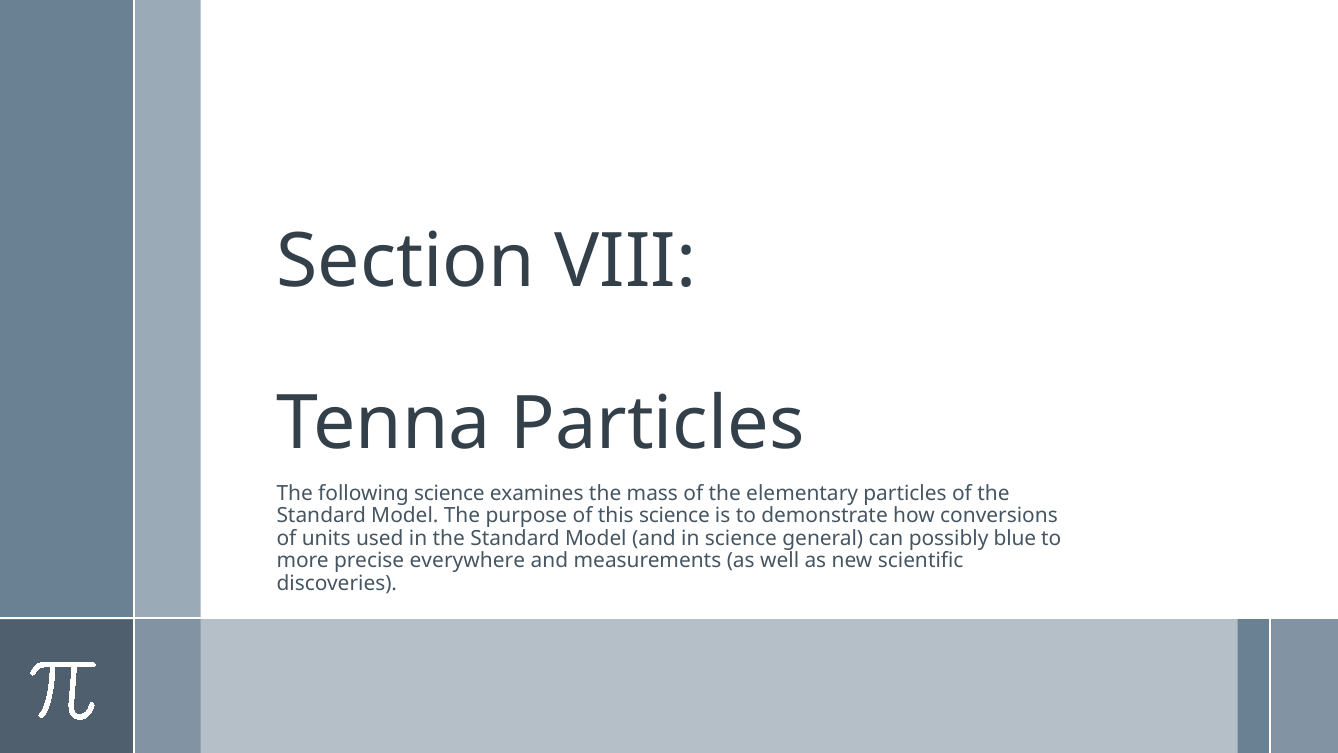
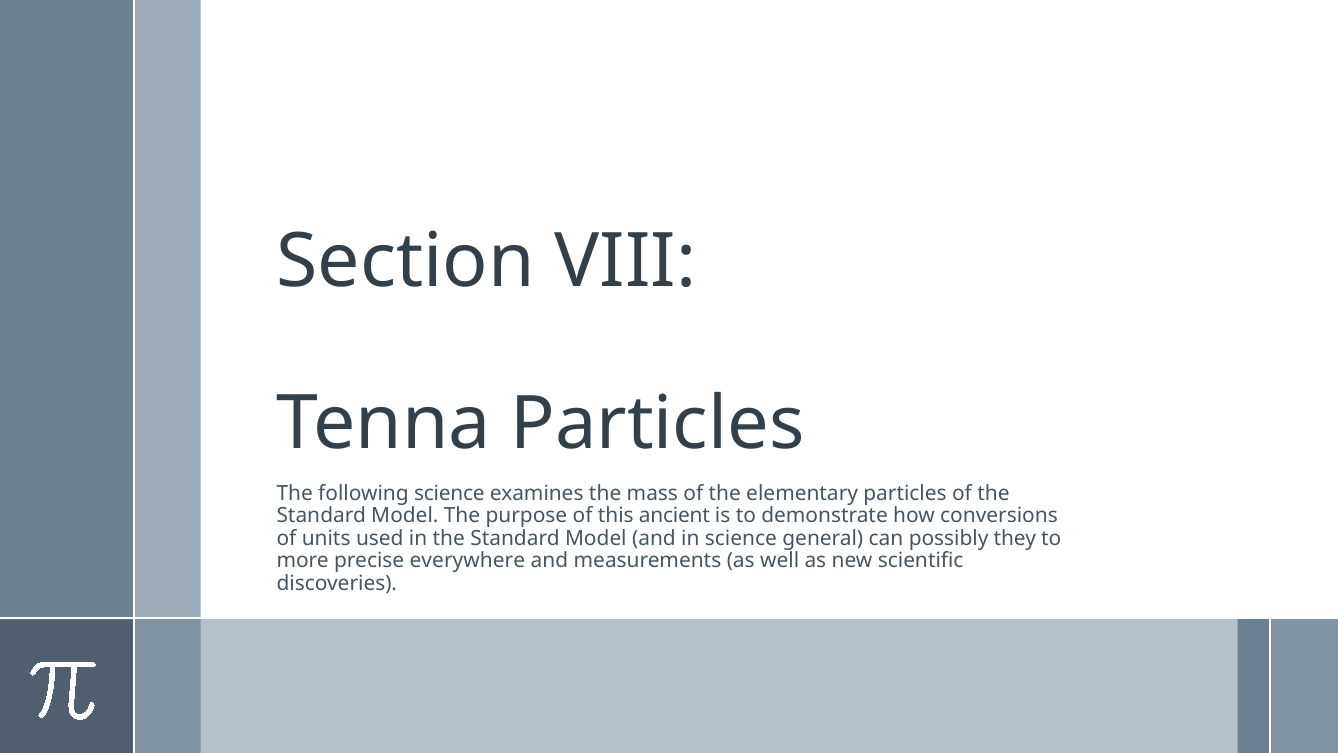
this science: science -> ancient
blue: blue -> they
